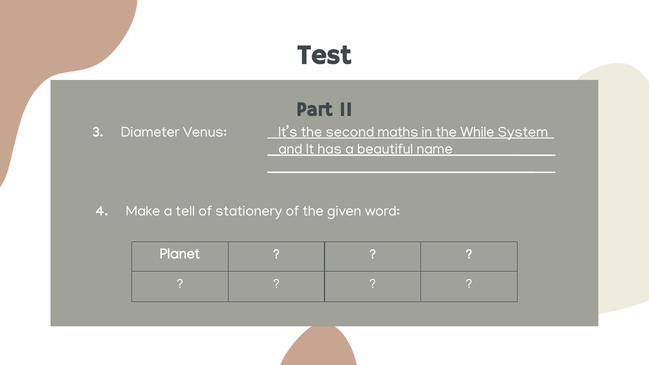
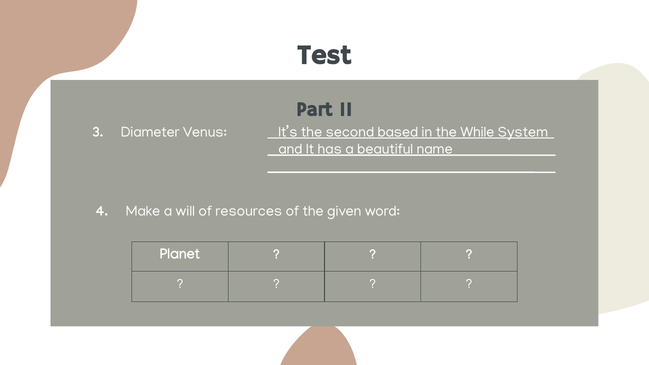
maths: maths -> based
tell: tell -> will
stationery: stationery -> resources
